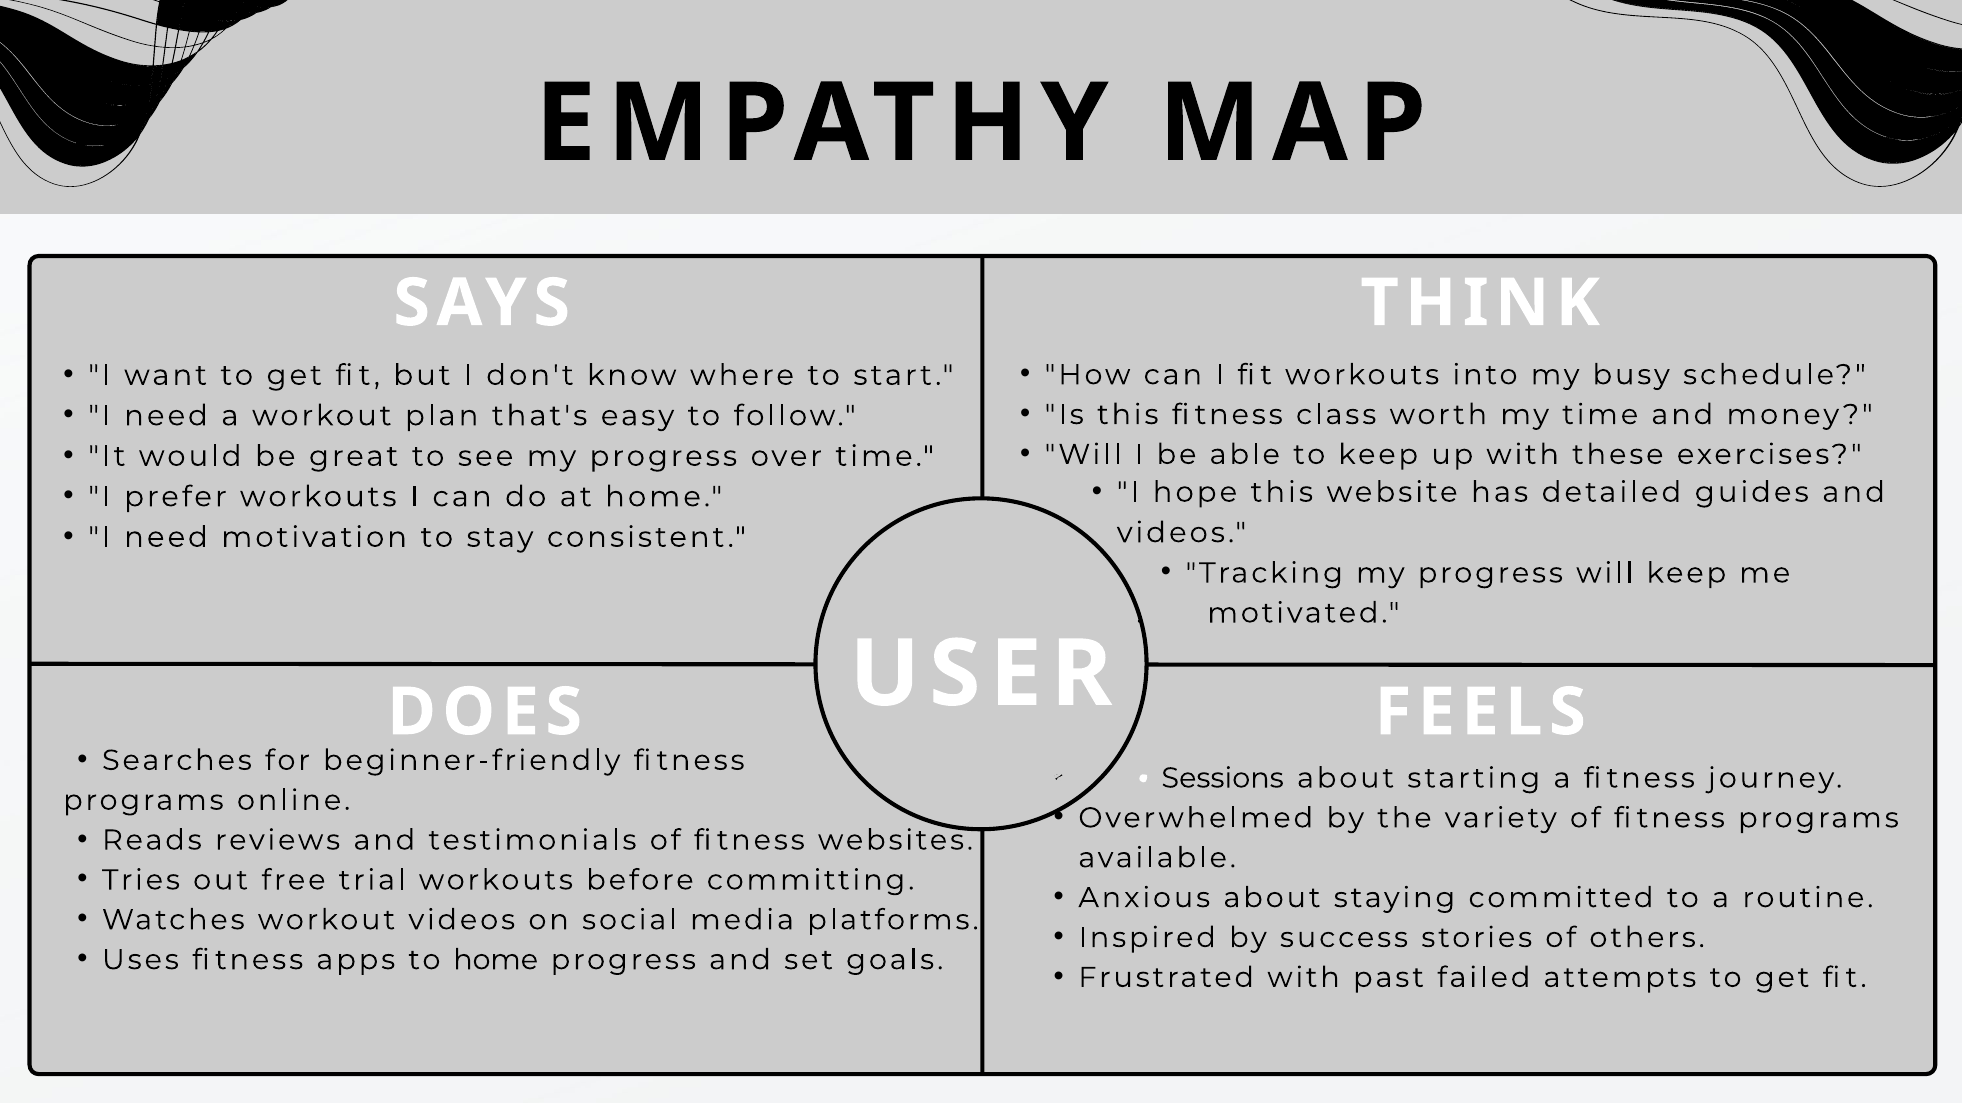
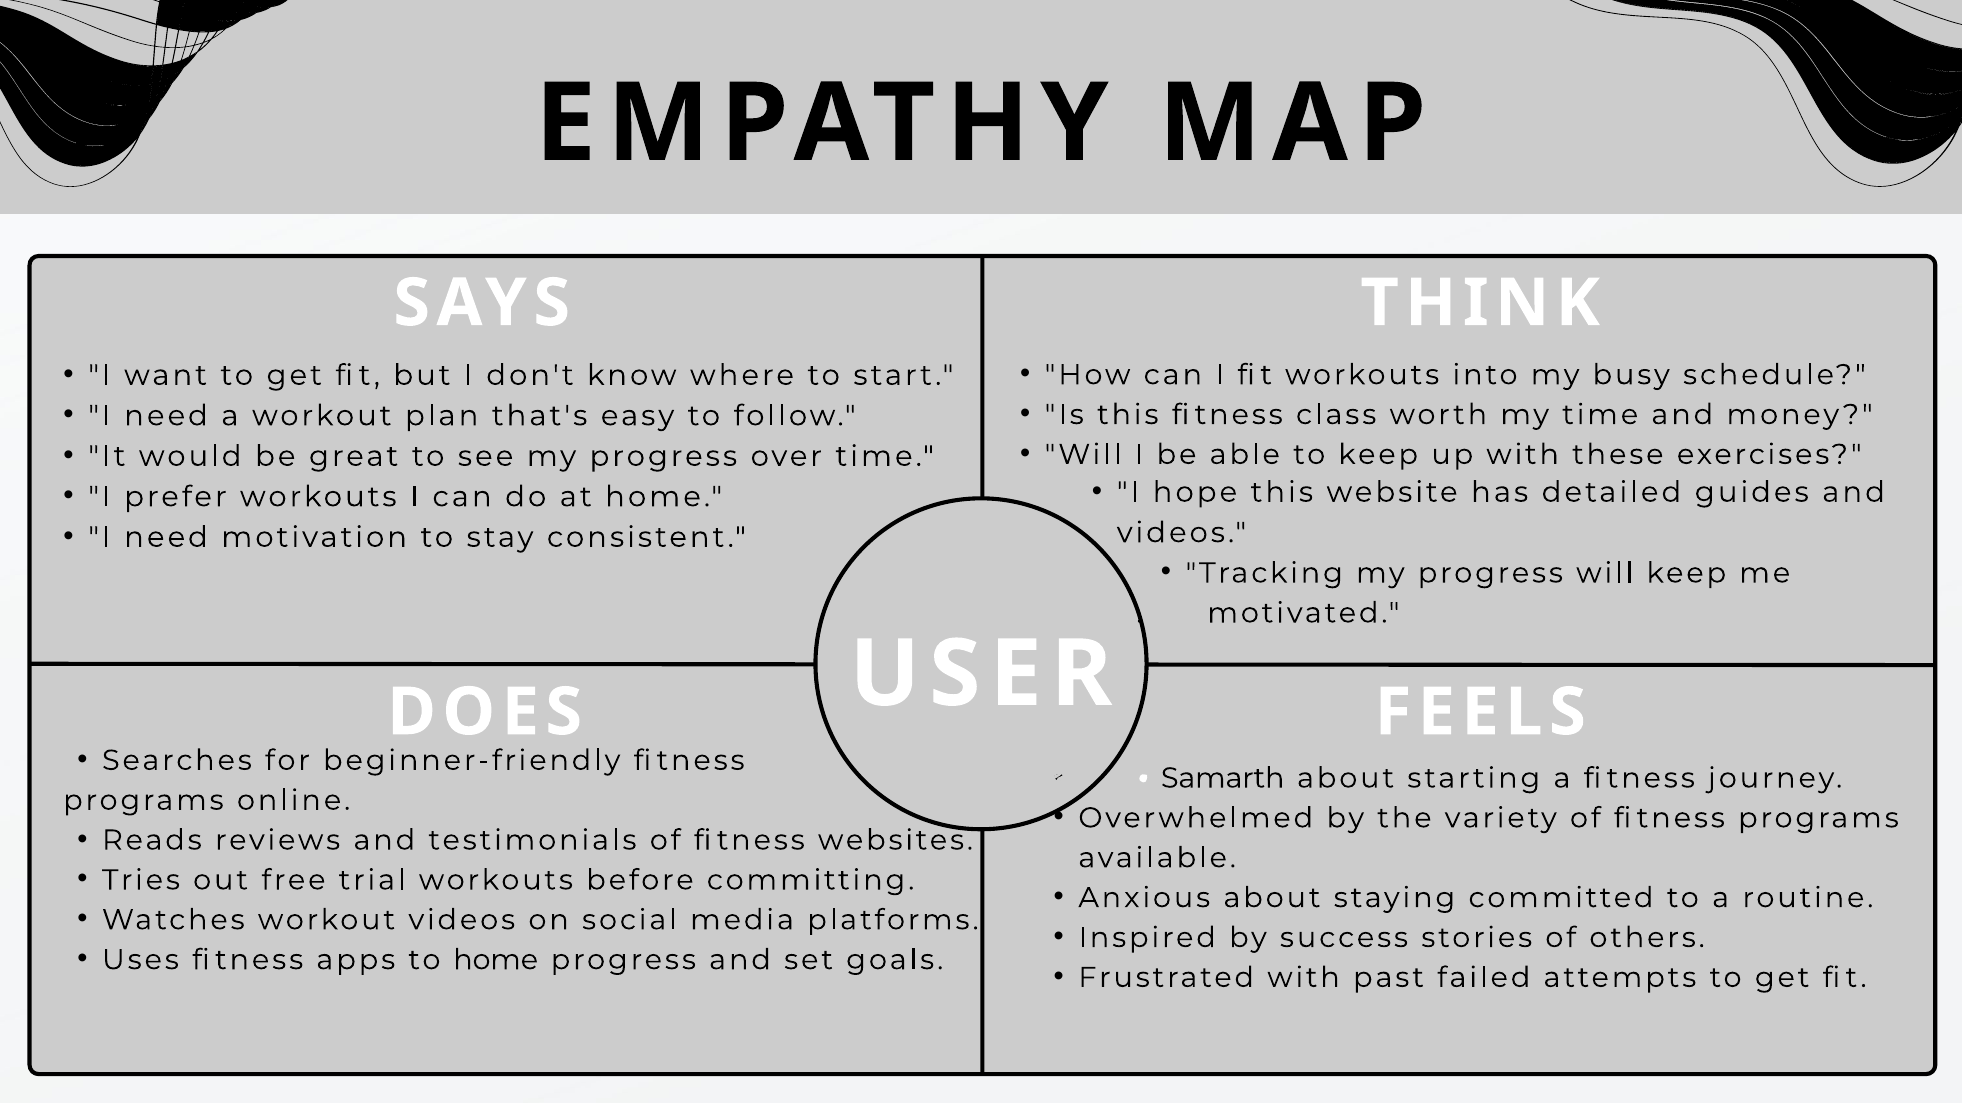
Sessions: Sessions -> Samarth
